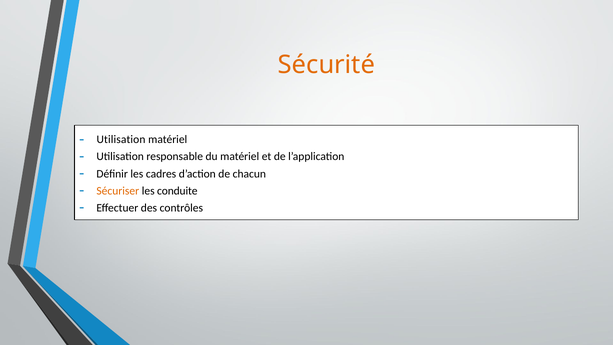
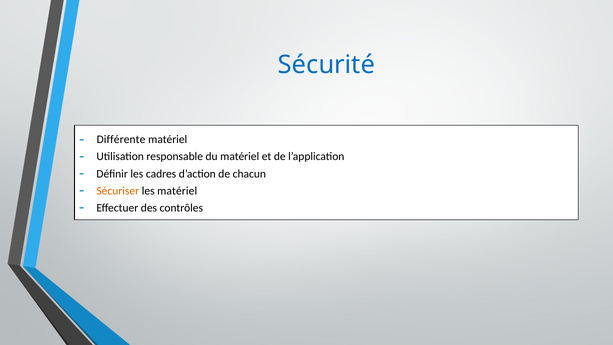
Sécurité colour: orange -> blue
Utilisation at (121, 140): Utilisation -> Différente
les conduite: conduite -> matériel
